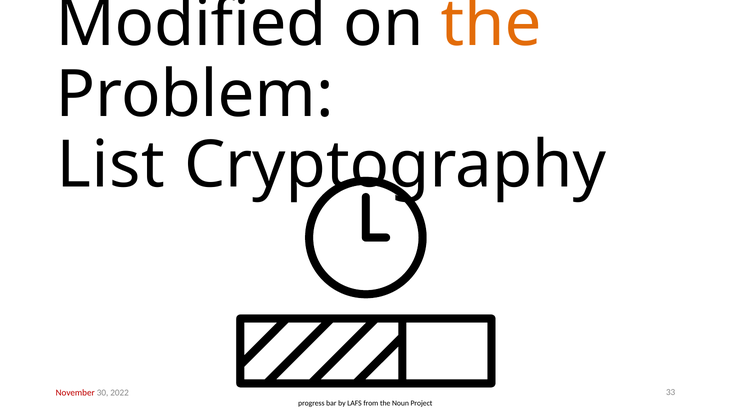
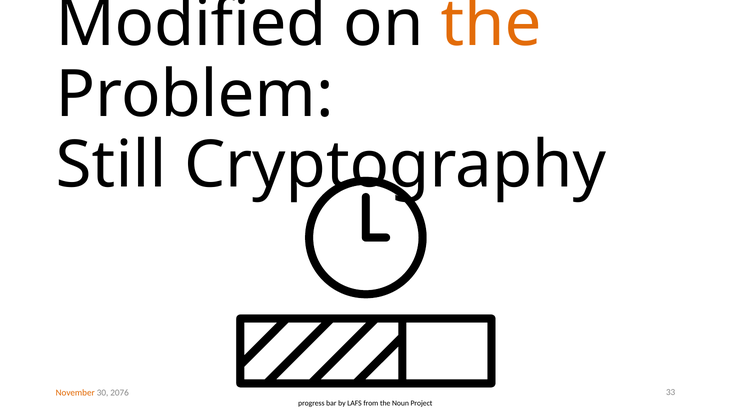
List: List -> Still
November colour: red -> orange
2022: 2022 -> 2076
